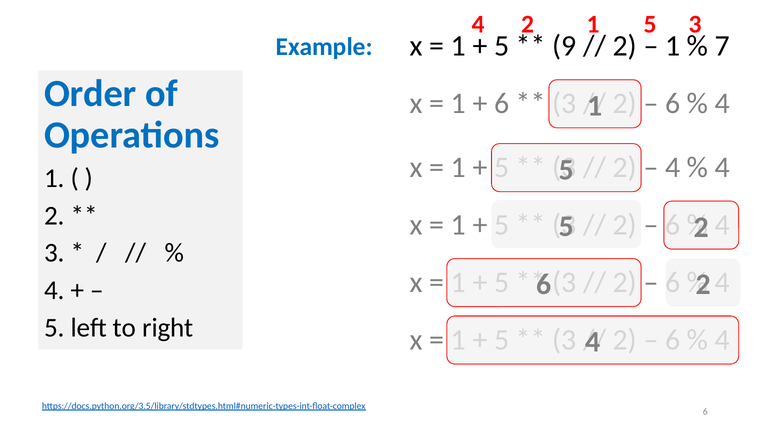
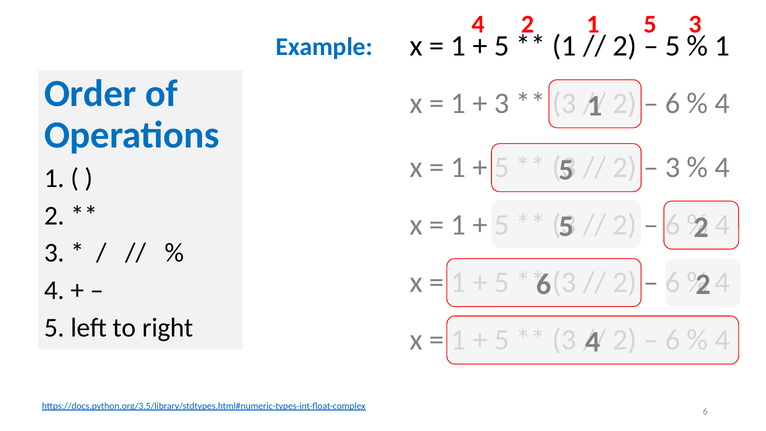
9 at (564, 46): 9 -> 1
1 at (673, 46): 1 -> 5
7 at (723, 46): 7 -> 1
6 at (502, 103): 6 -> 3
4 at (673, 167): 4 -> 3
